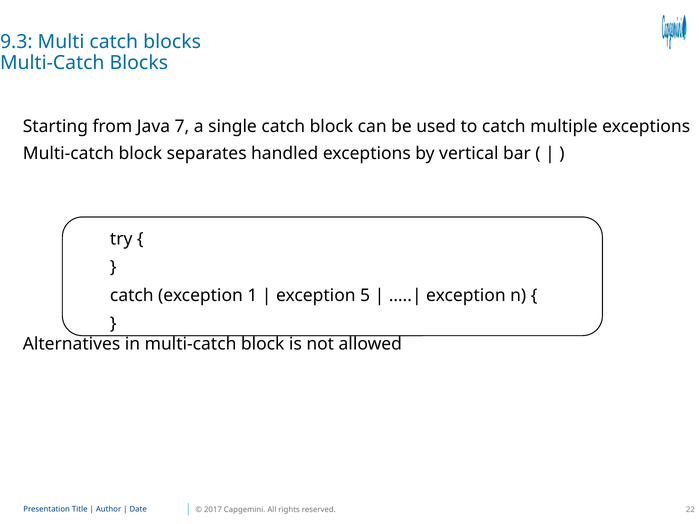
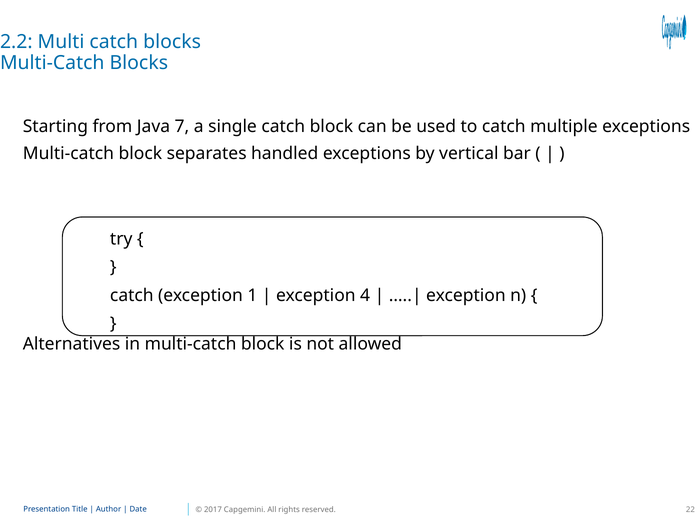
9.3: 9.3 -> 2.2
5: 5 -> 4
